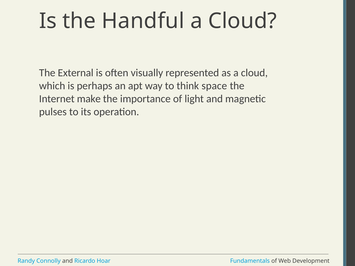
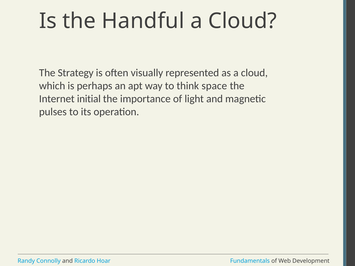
External: External -> Strategy
make: make -> initial
